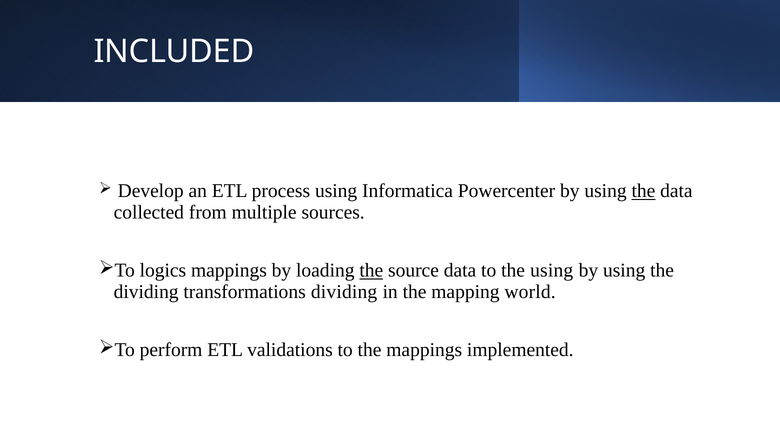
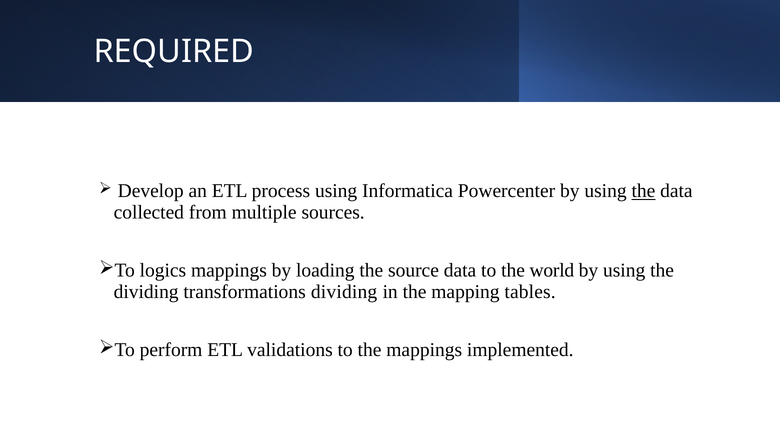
INCLUDED: INCLUDED -> REQUIRED
the at (371, 270) underline: present -> none
the using: using -> world
world: world -> tables
